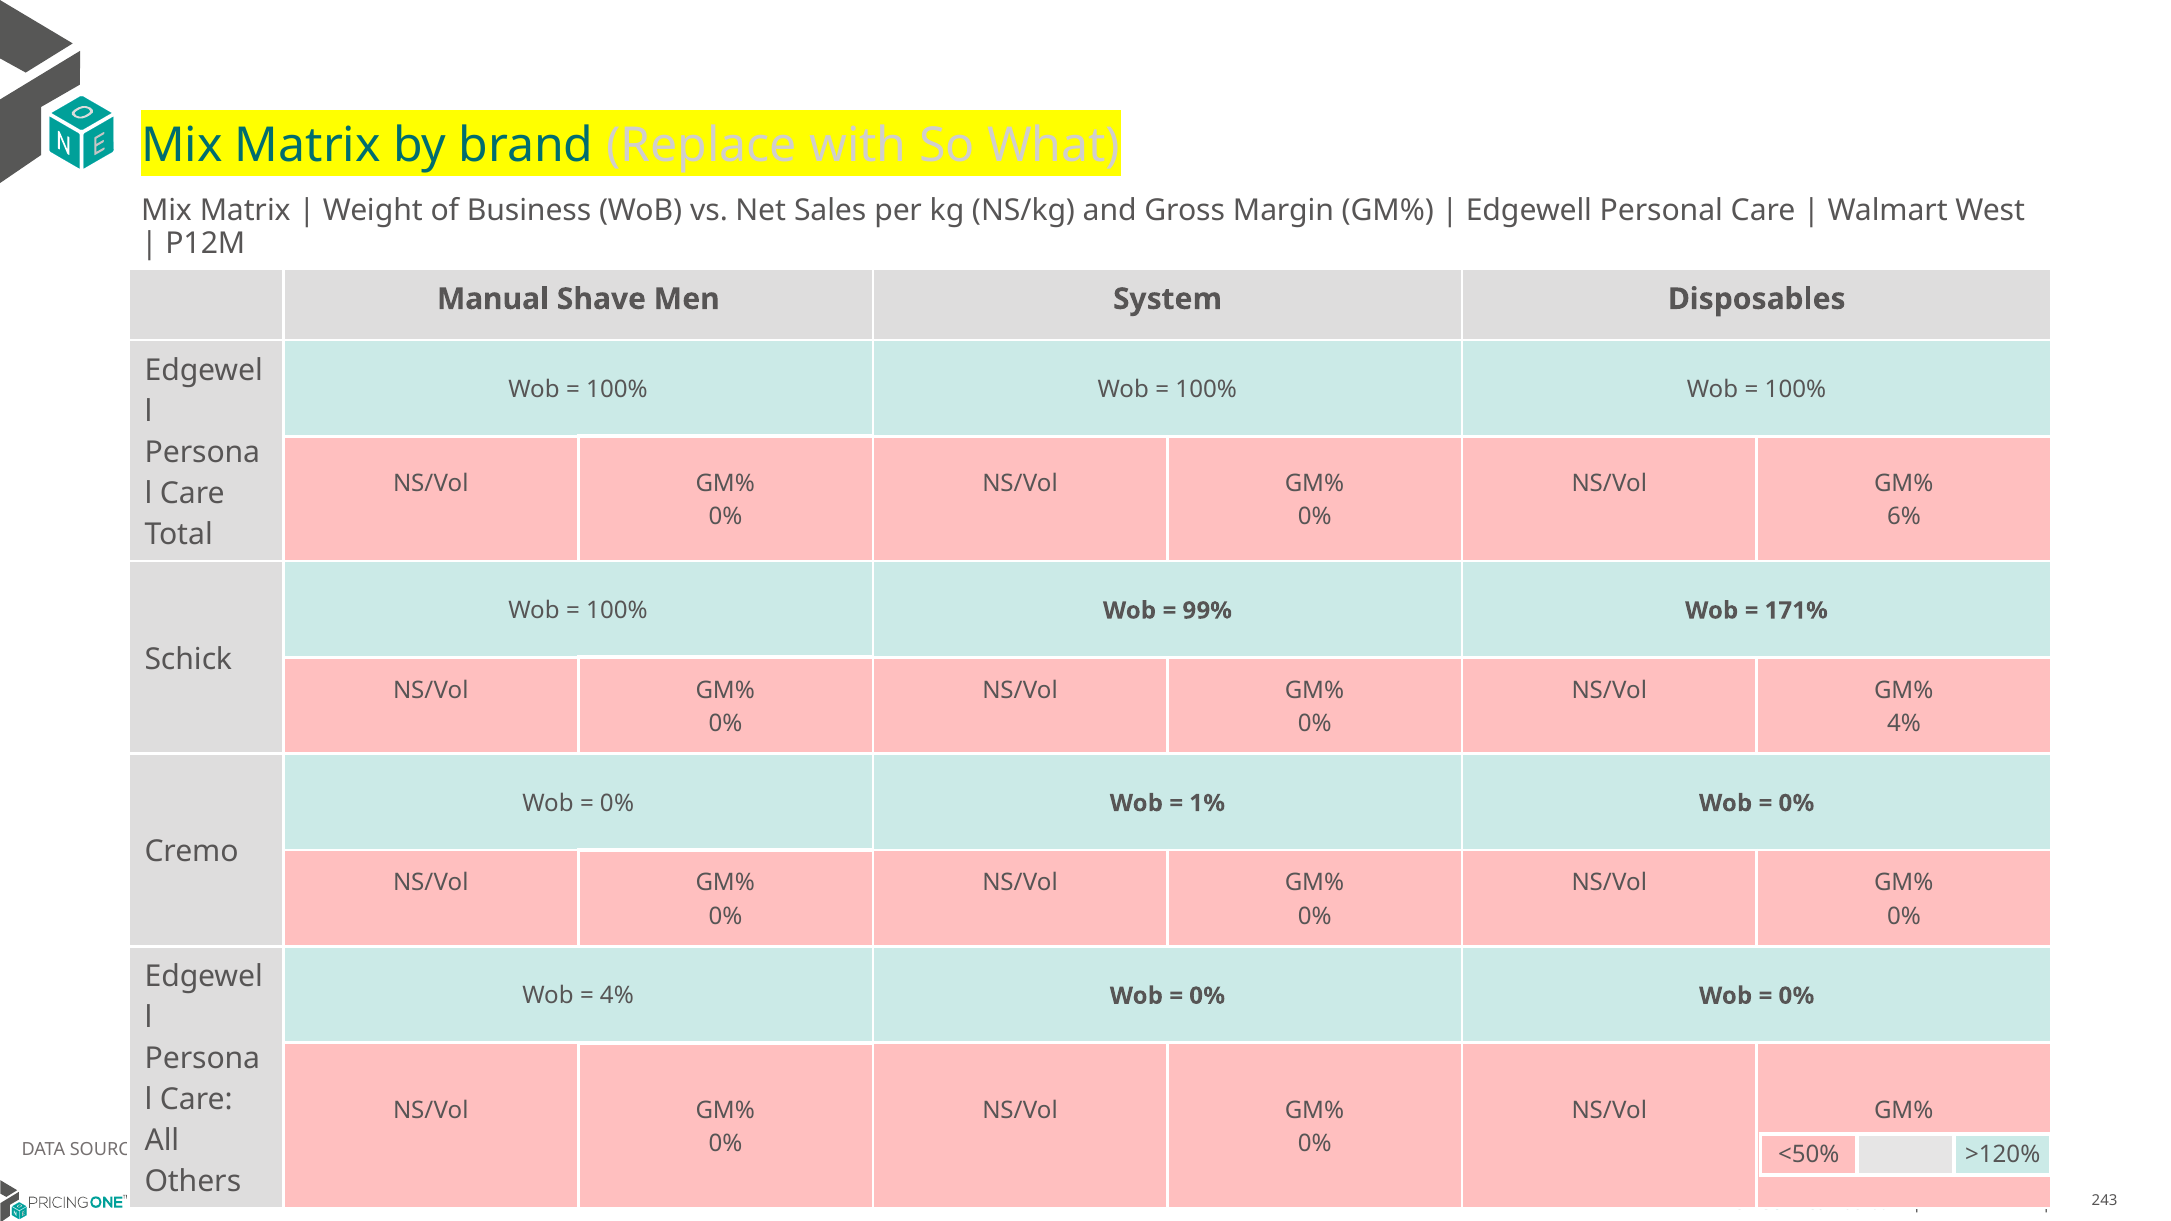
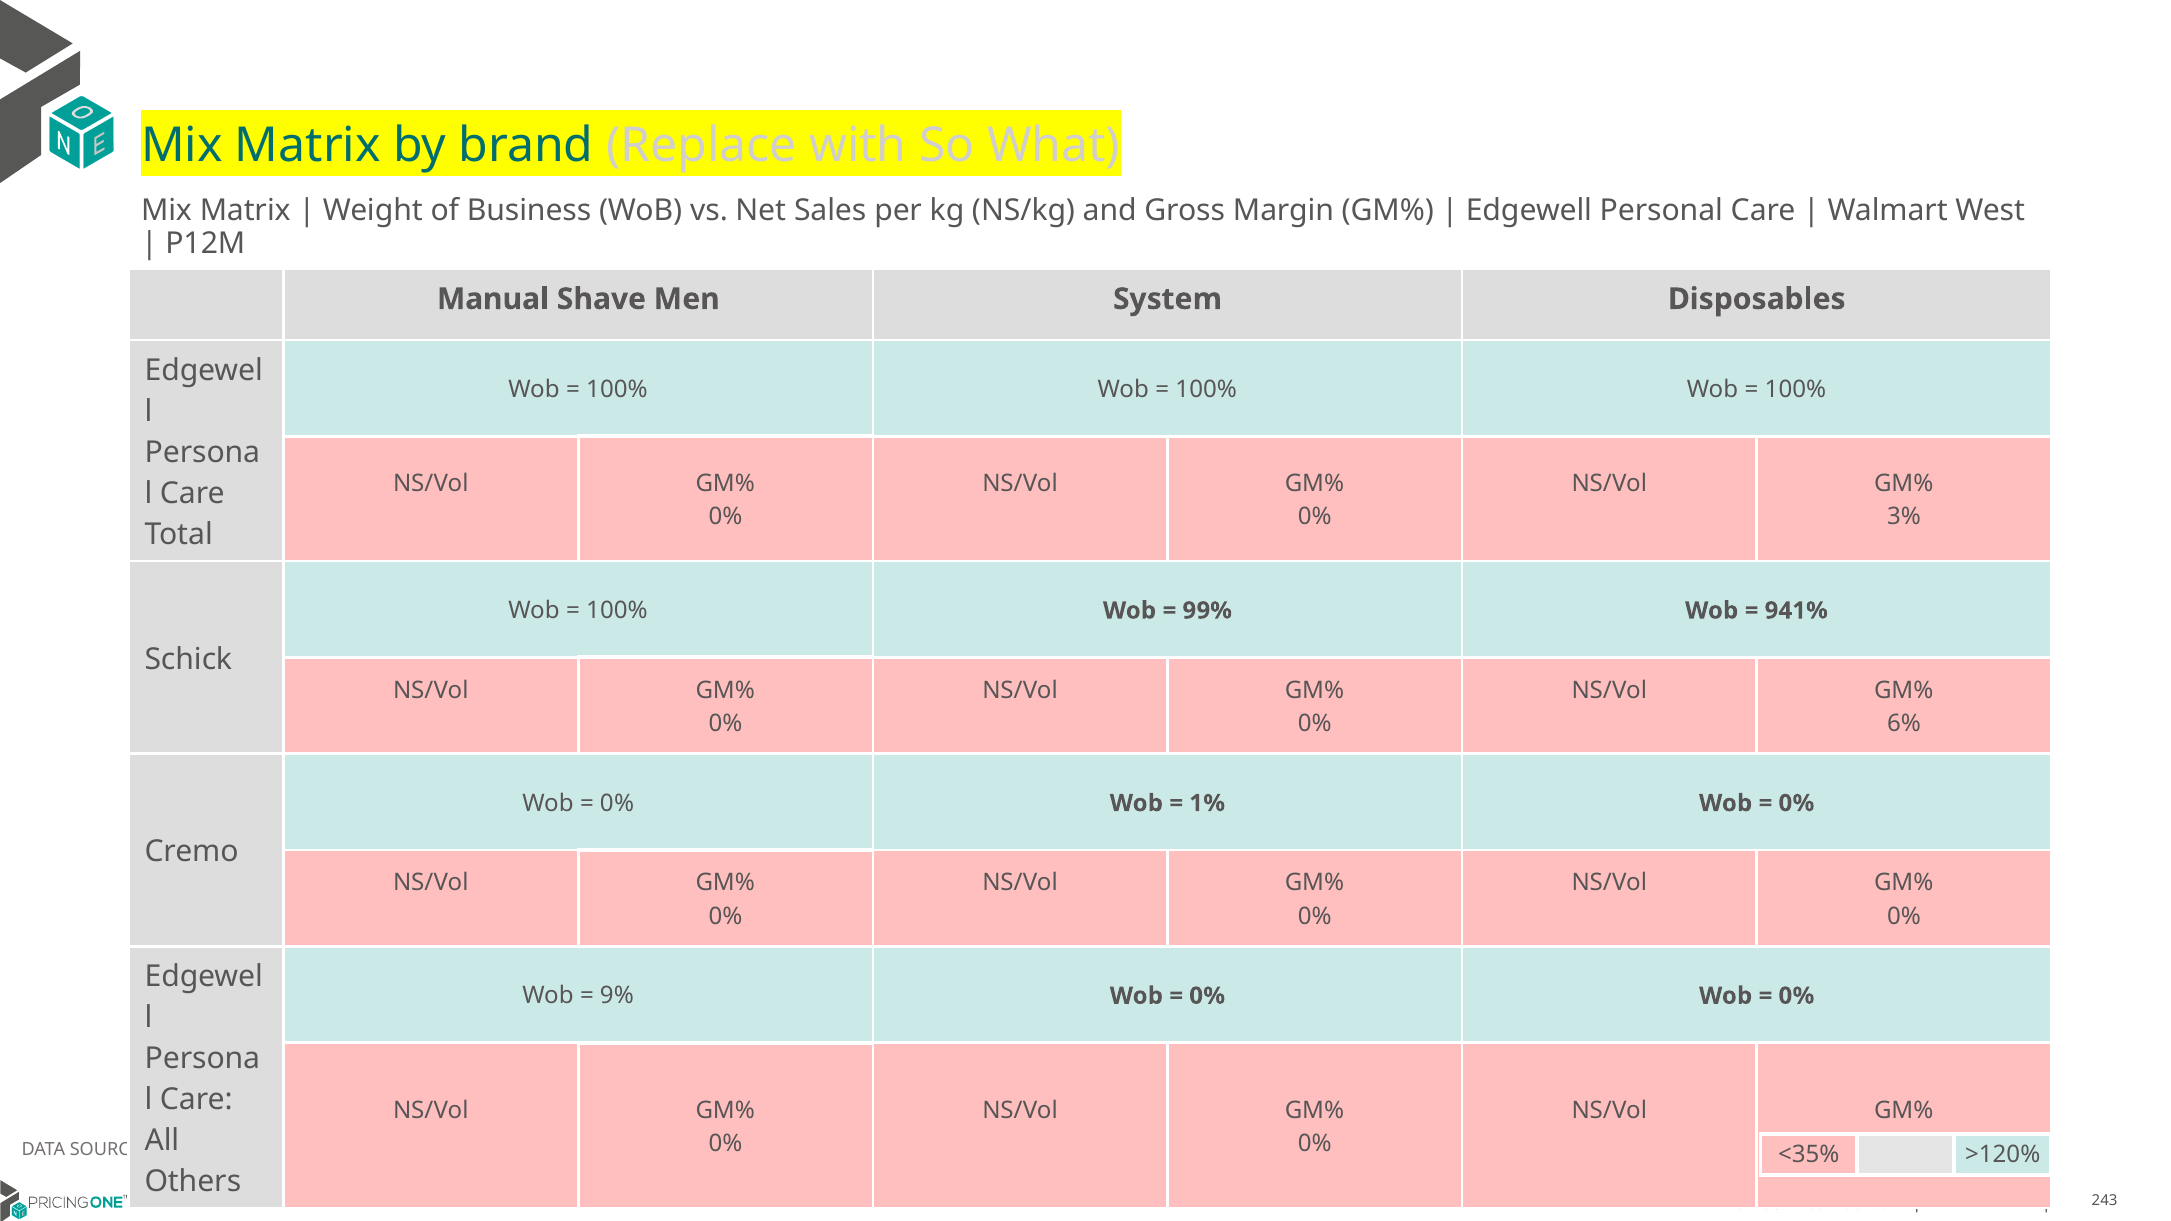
6%: 6% -> 3%
171%: 171% -> 941%
4% at (1904, 724): 4% -> 6%
4% at (617, 996): 4% -> 9%
<50%: <50% -> <35%
